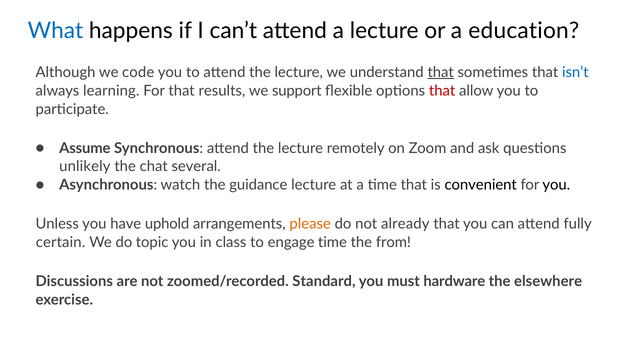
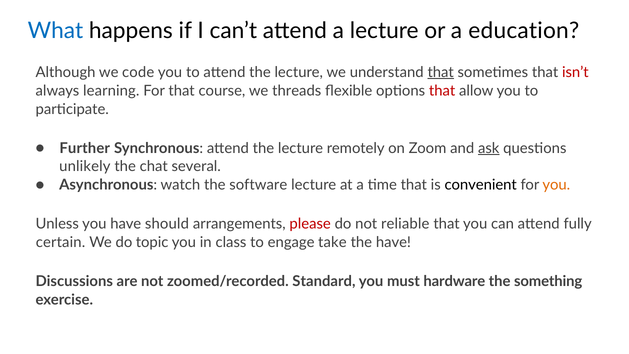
isn’t colour: blue -> red
results: results -> course
support: support -> threads
Assume: Assume -> Further
ask underline: none -> present
guidance: guidance -> software
you at (556, 185) colour: black -> orange
uphold: uphold -> should
please colour: orange -> red
already: already -> reliable
engage time: time -> take
the from: from -> have
elsewhere: elsewhere -> something
